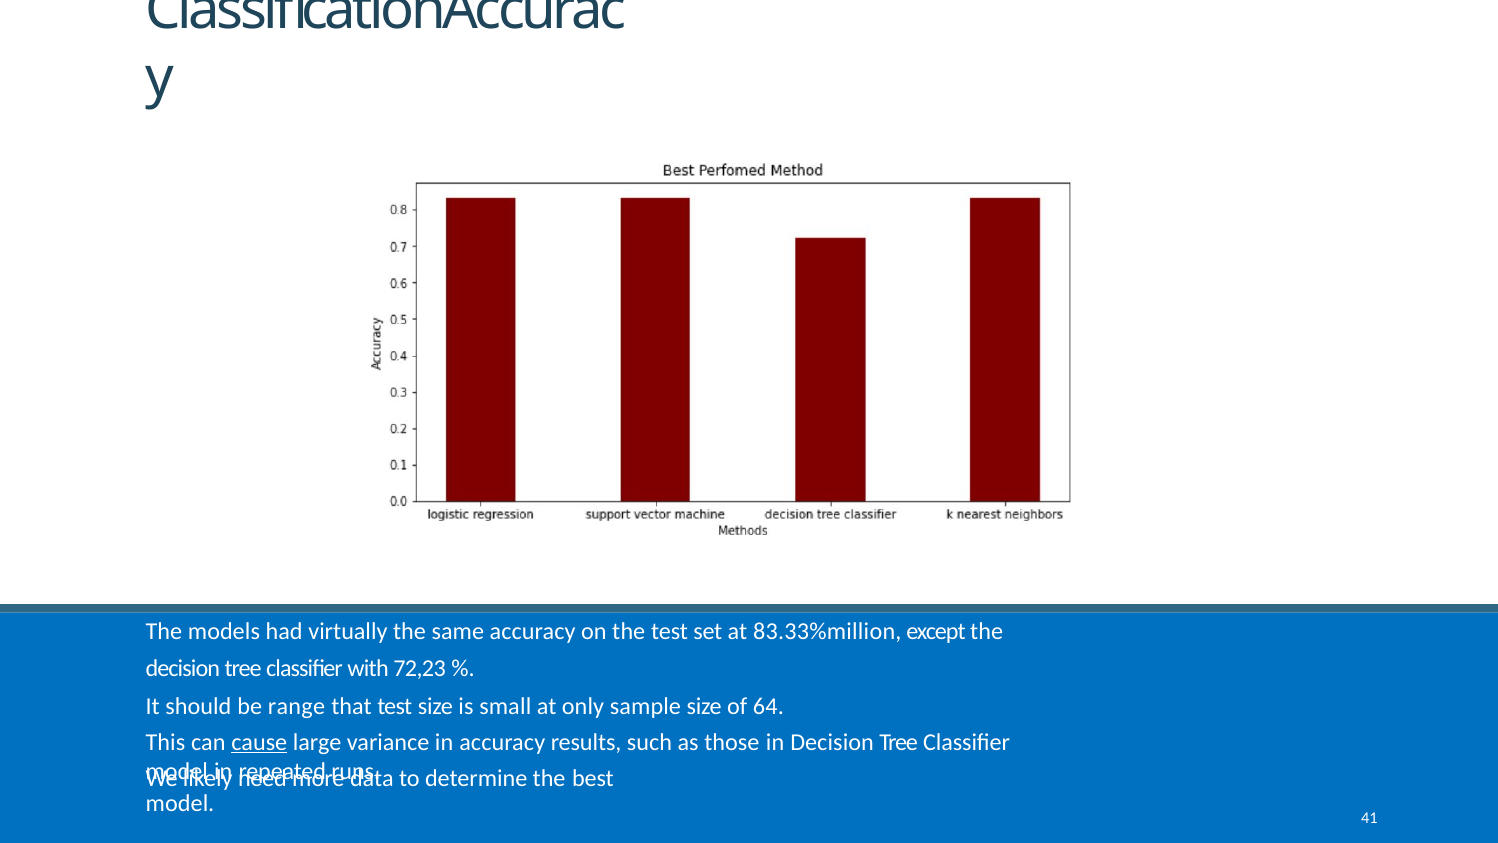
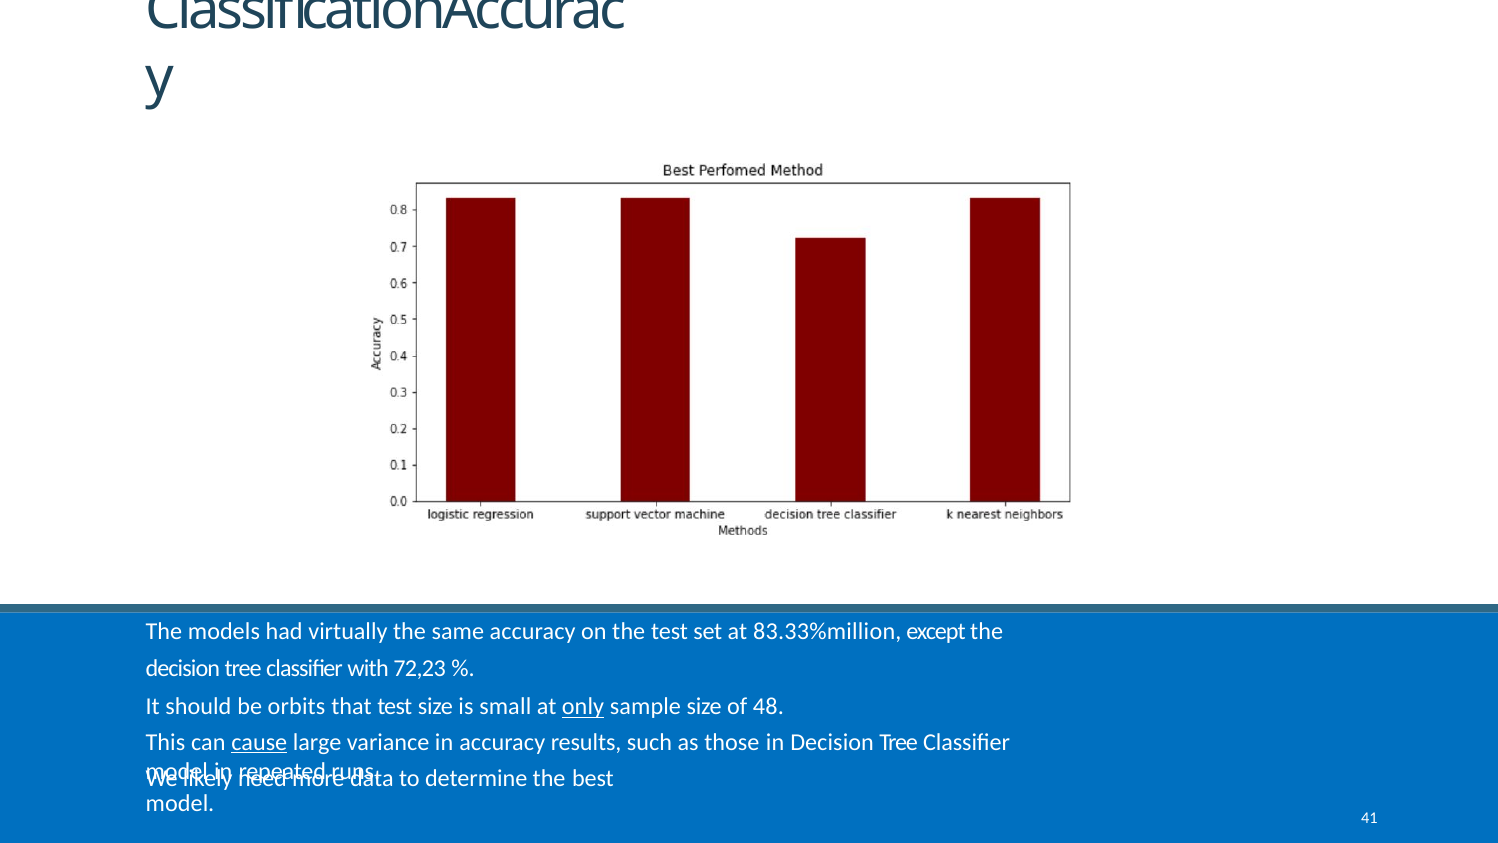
range: range -> orbits
only underline: none -> present
64: 64 -> 48
